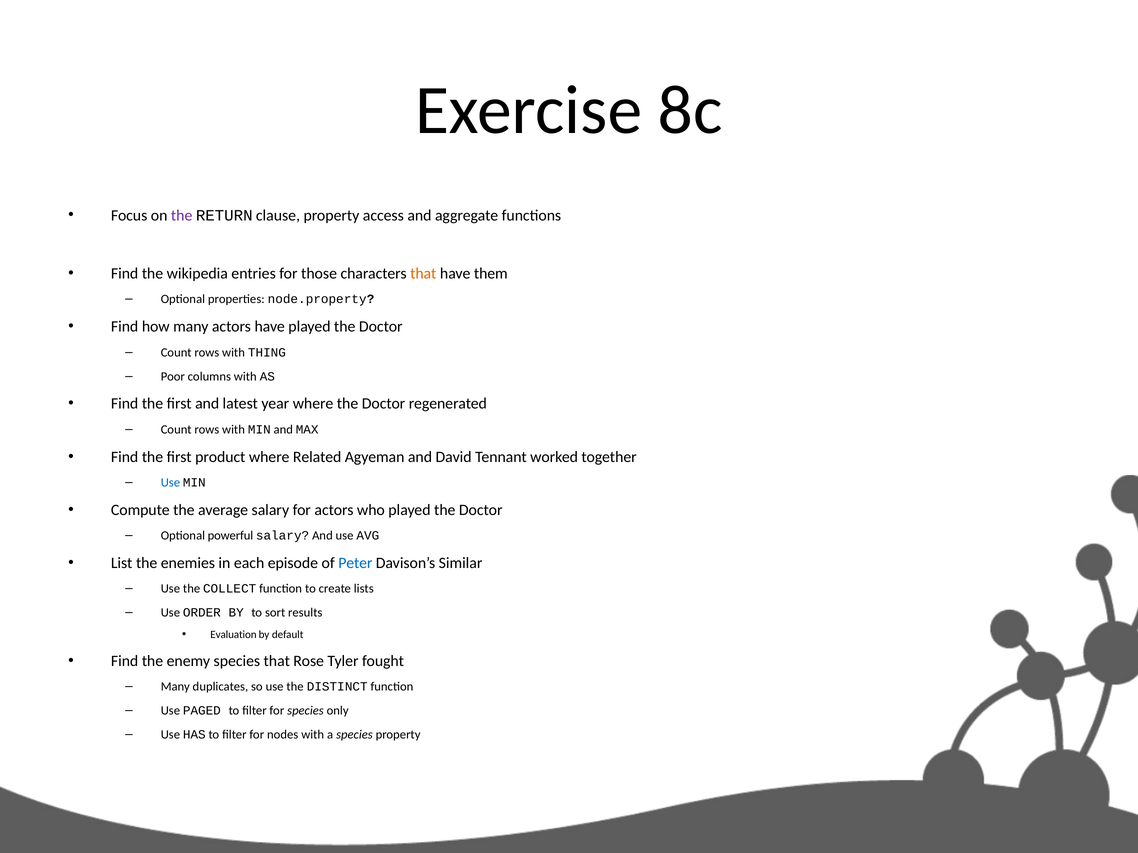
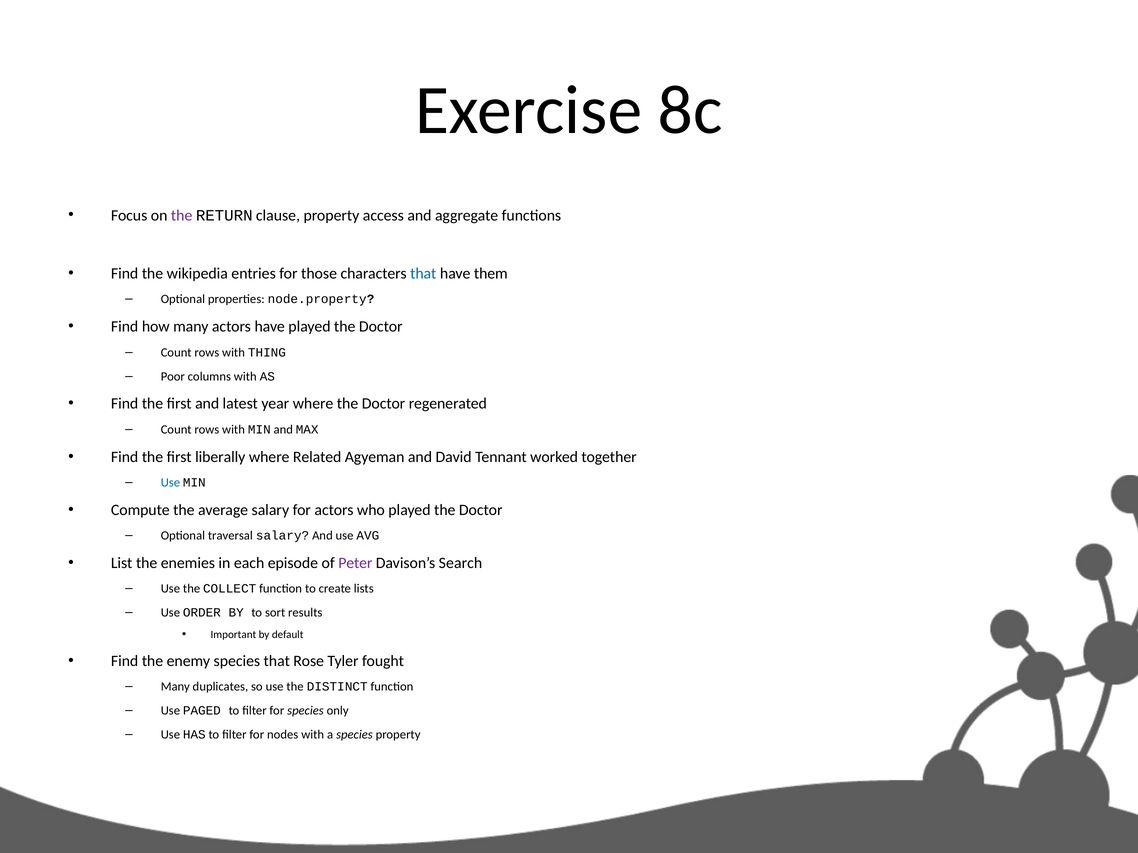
that at (423, 274) colour: orange -> blue
product: product -> liberally
powerful: powerful -> traversal
Peter colour: blue -> purple
Similar: Similar -> Search
Evaluation: Evaluation -> Important
